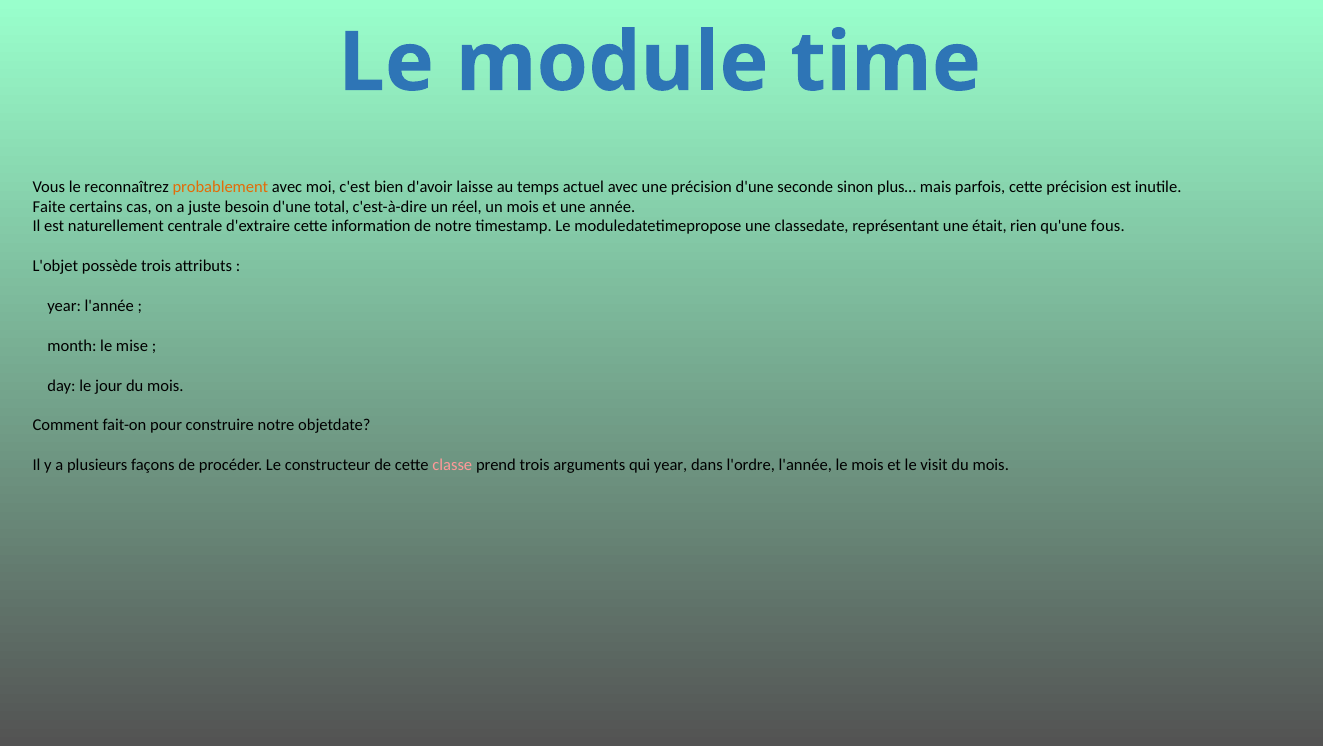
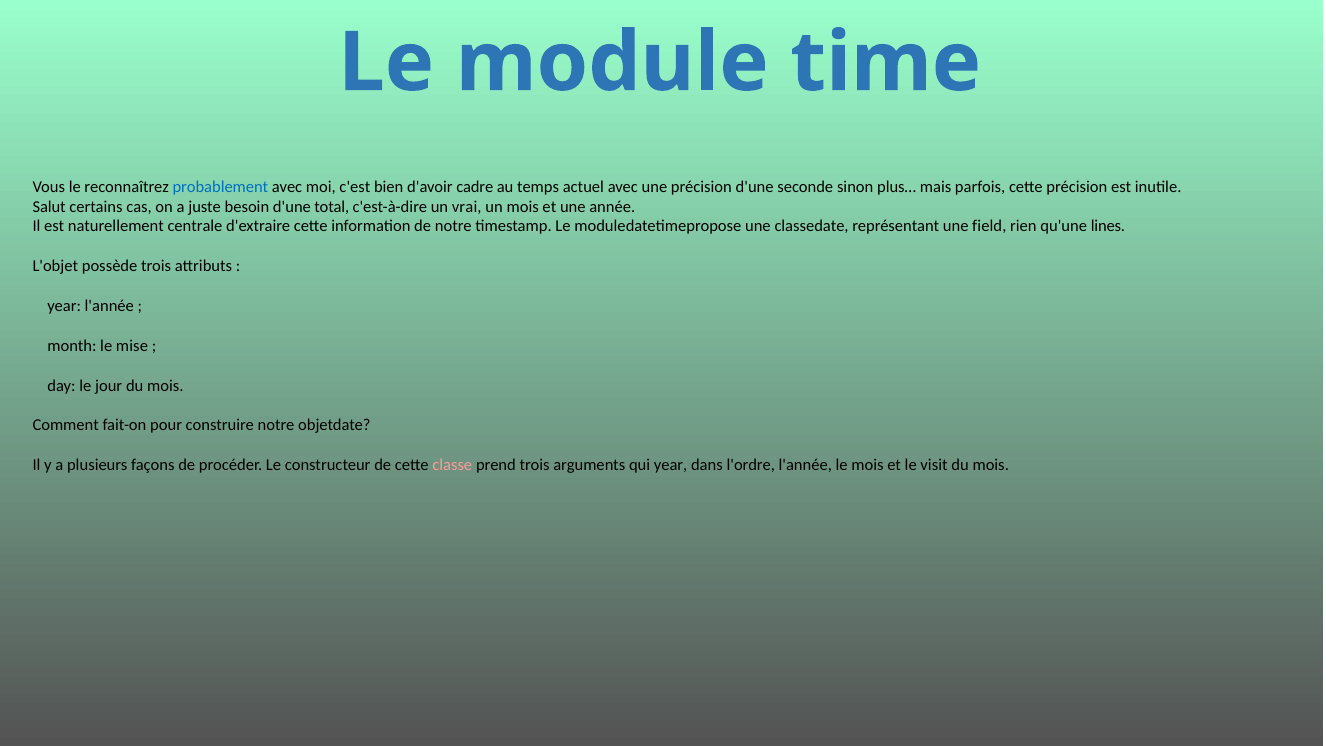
probablement colour: orange -> blue
laisse: laisse -> cadre
Faite: Faite -> Salut
réel: réel -> vrai
était: était -> field
fous: fous -> lines
